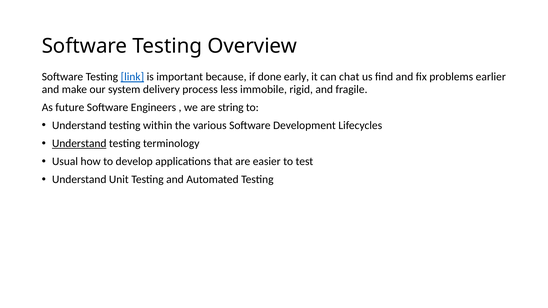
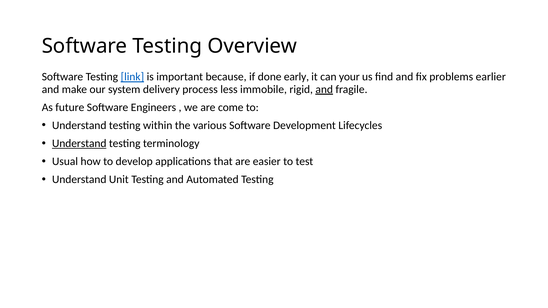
chat: chat -> your
and at (324, 89) underline: none -> present
string: string -> come
